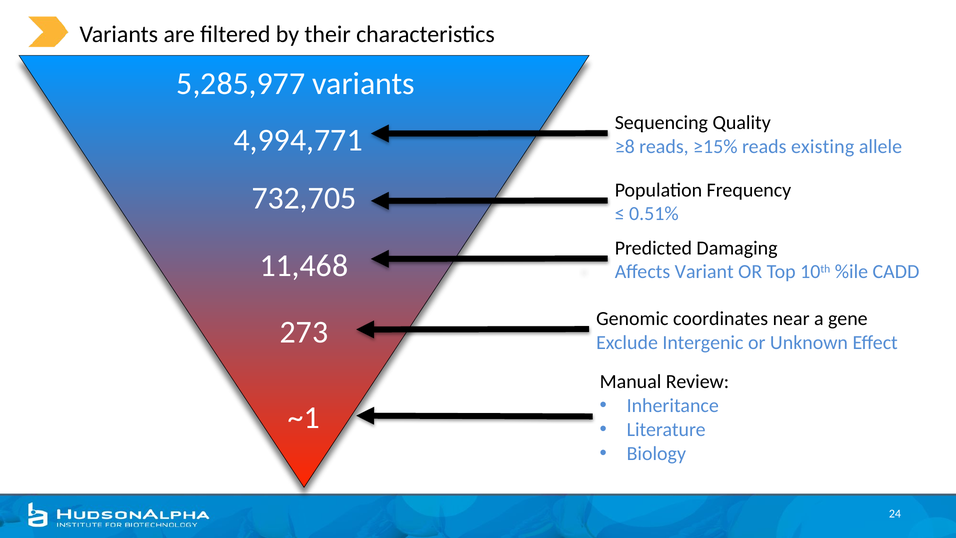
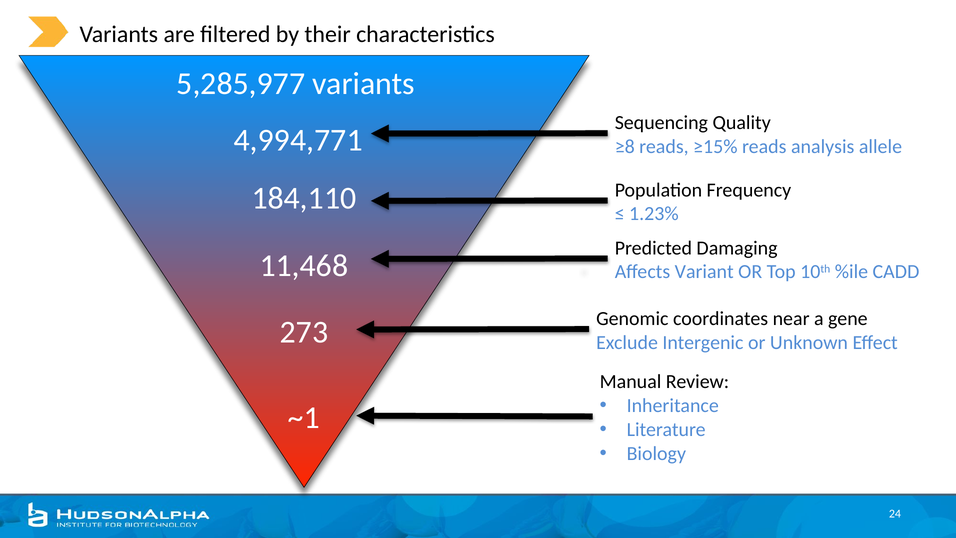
existing: existing -> analysis
732,705: 732,705 -> 184,110
0.51%: 0.51% -> 1.23%
